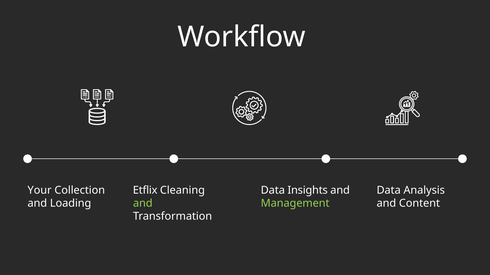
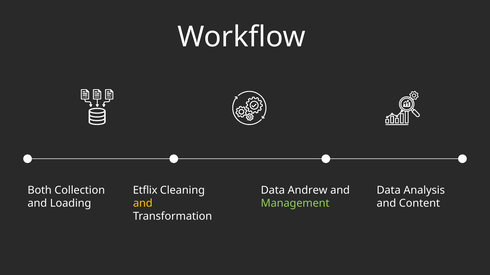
Your: Your -> Both
Insights: Insights -> Andrew
and at (143, 204) colour: light green -> yellow
